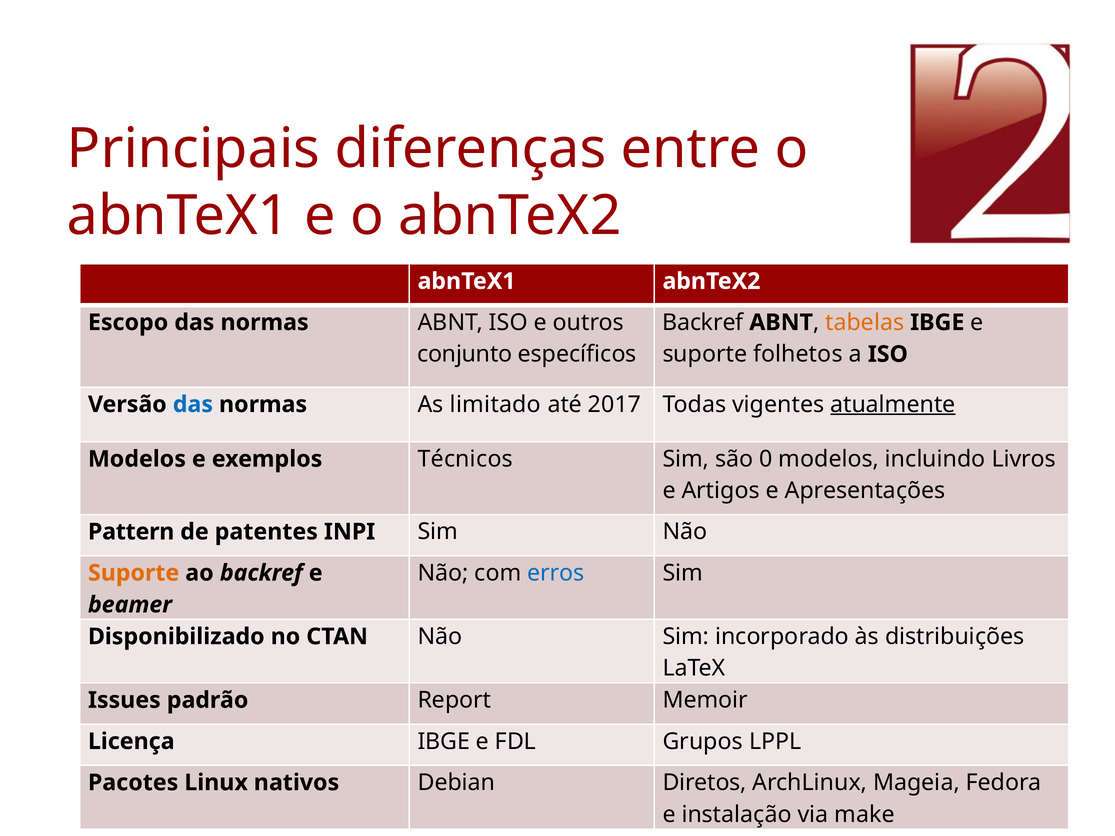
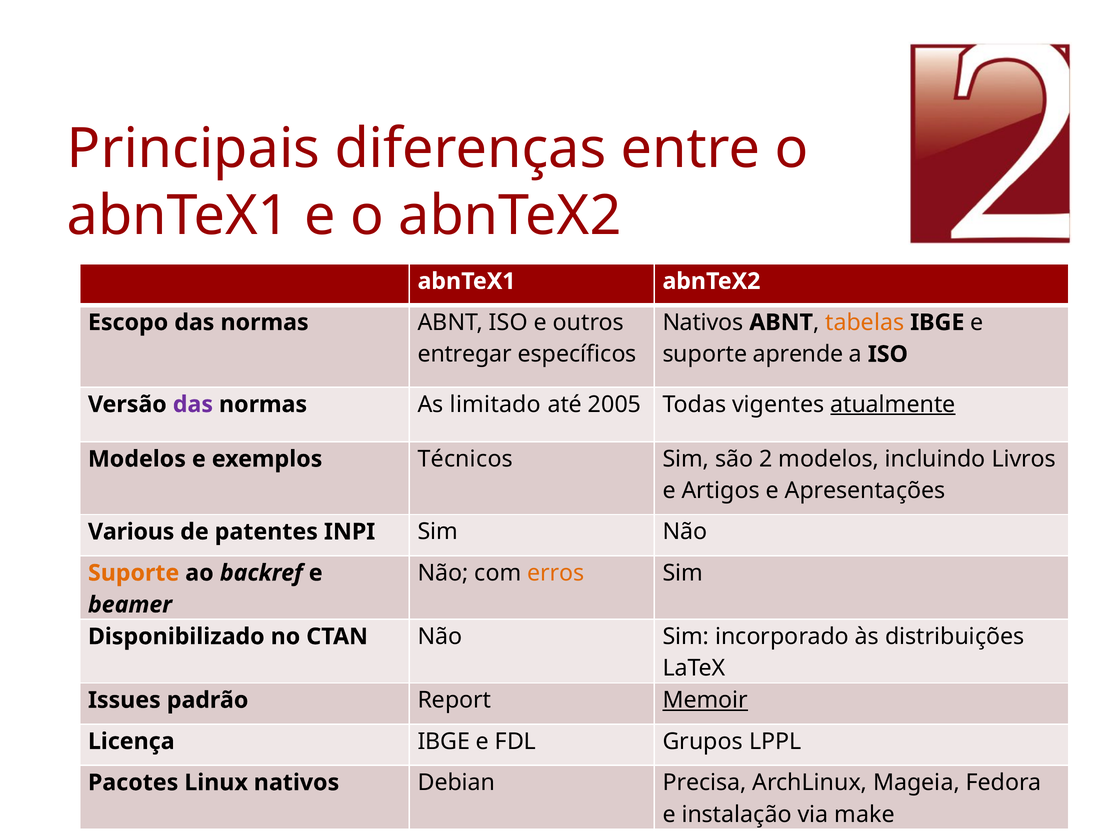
Backref at (703, 323): Backref -> Nativos
conjunto: conjunto -> entregar
folhetos: folhetos -> aprende
das at (193, 405) colour: blue -> purple
2017: 2017 -> 2005
0: 0 -> 2
Pattern: Pattern -> Various
erros colour: blue -> orange
Memoir underline: none -> present
Diretos: Diretos -> Precisa
